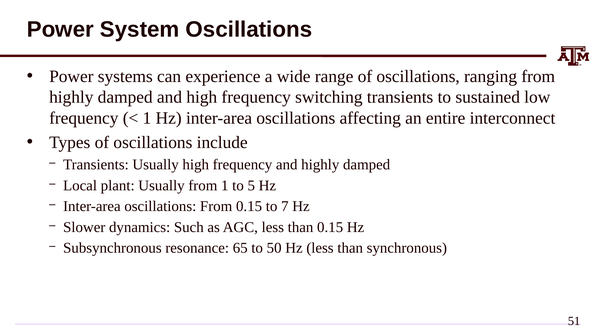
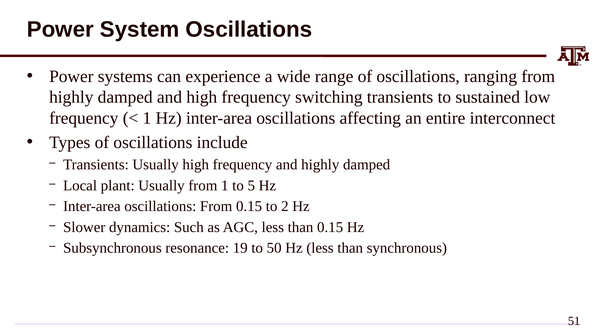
7: 7 -> 2
65: 65 -> 19
